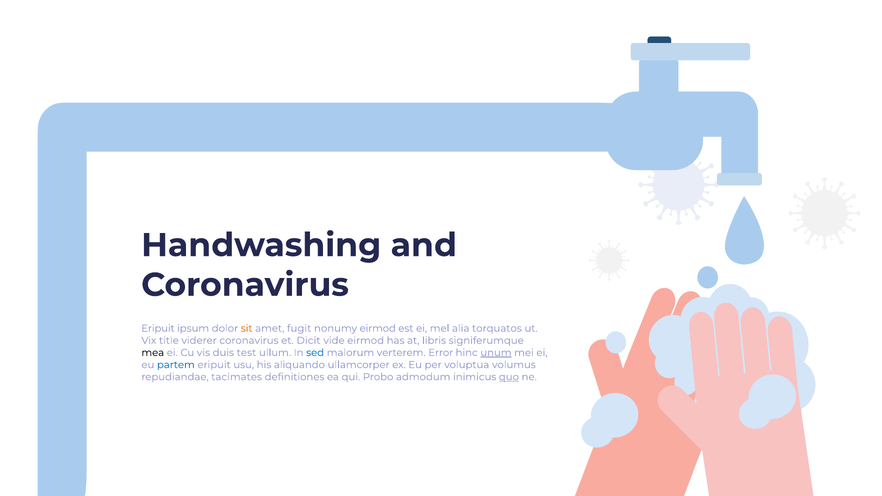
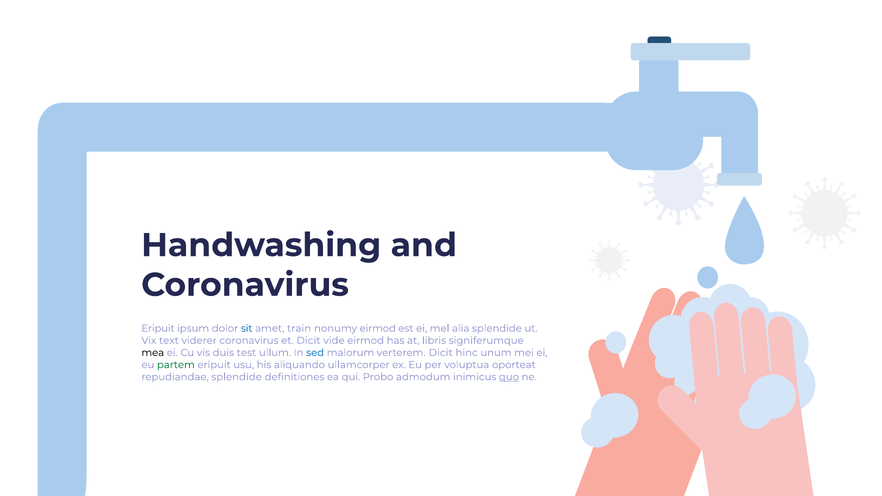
sit colour: orange -> blue
fugit: fugit -> train
alia torquatos: torquatos -> splendide
title: title -> text
verterem Error: Error -> Dicit
unum underline: present -> none
partem colour: blue -> green
volumus: volumus -> oporteat
repudiandae tacimates: tacimates -> splendide
